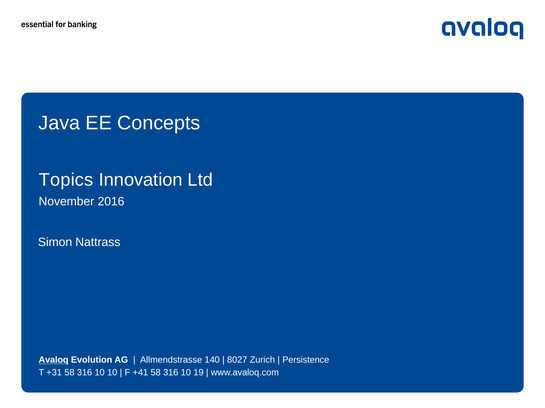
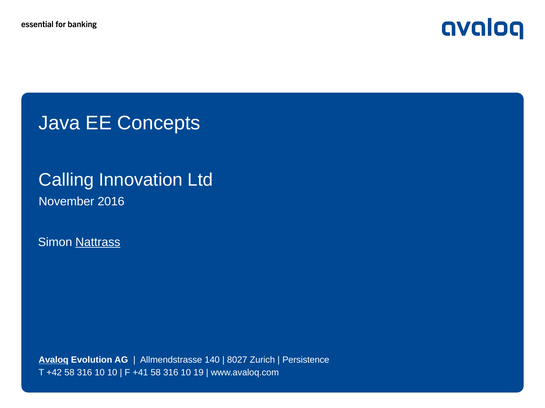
Topics: Topics -> Calling
Nattrass underline: none -> present
+31: +31 -> +42
